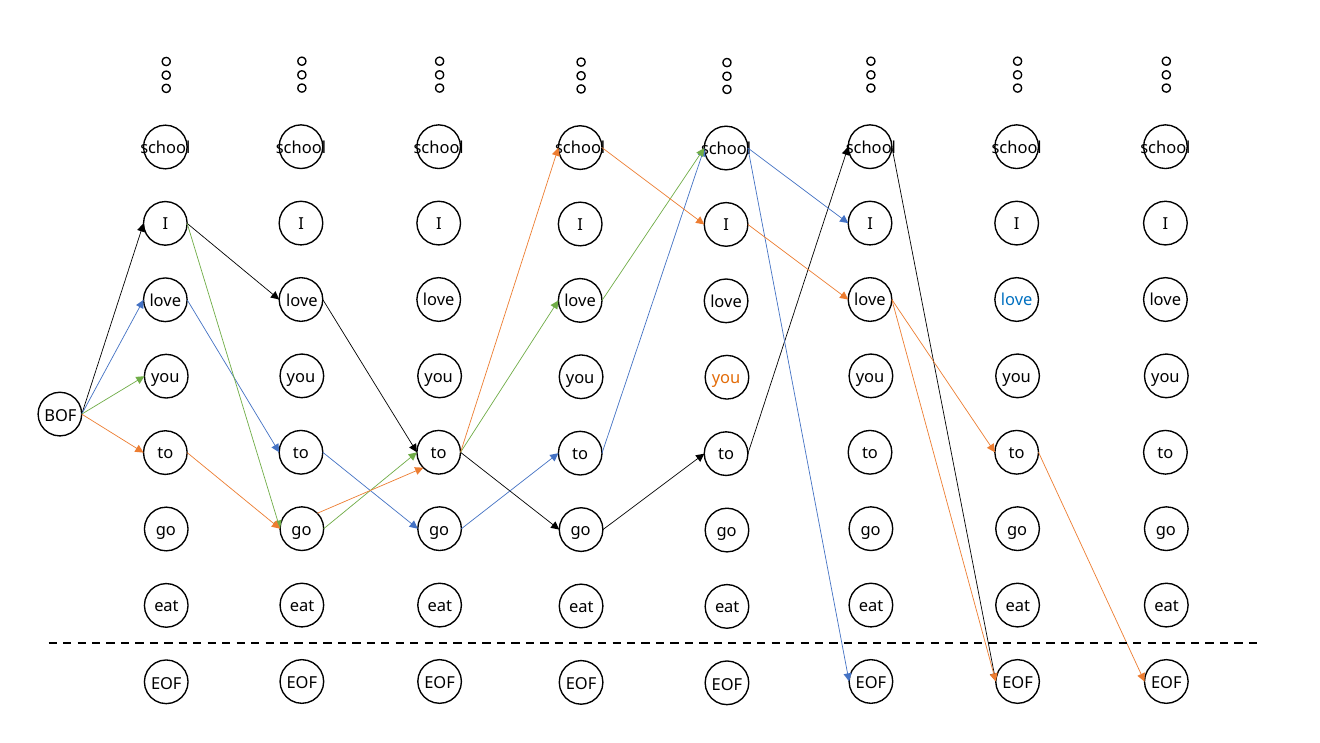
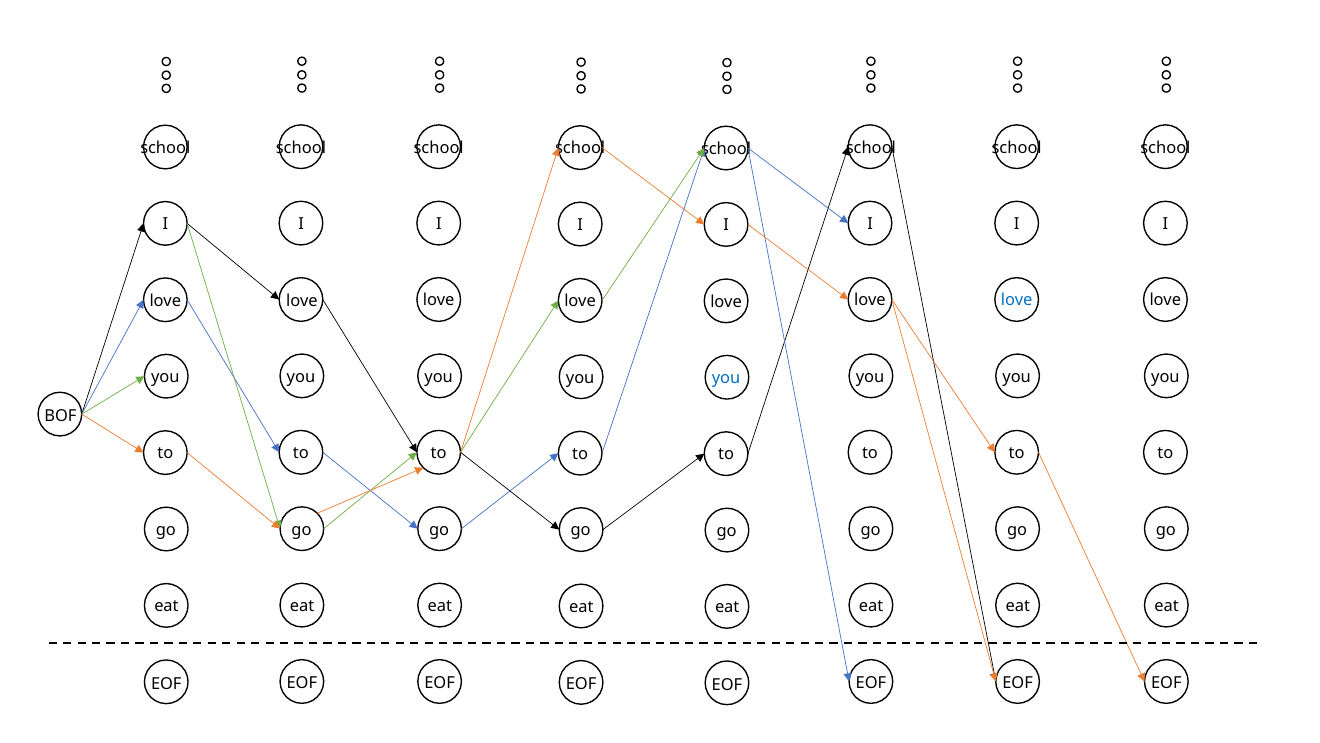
you at (726, 378) colour: orange -> blue
